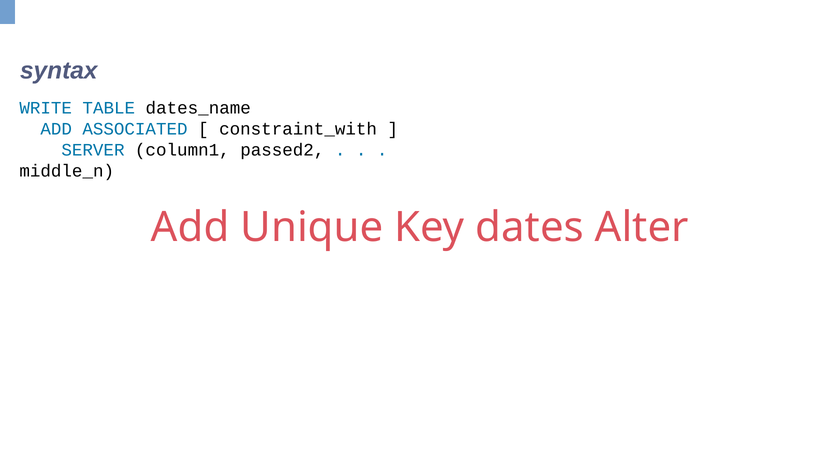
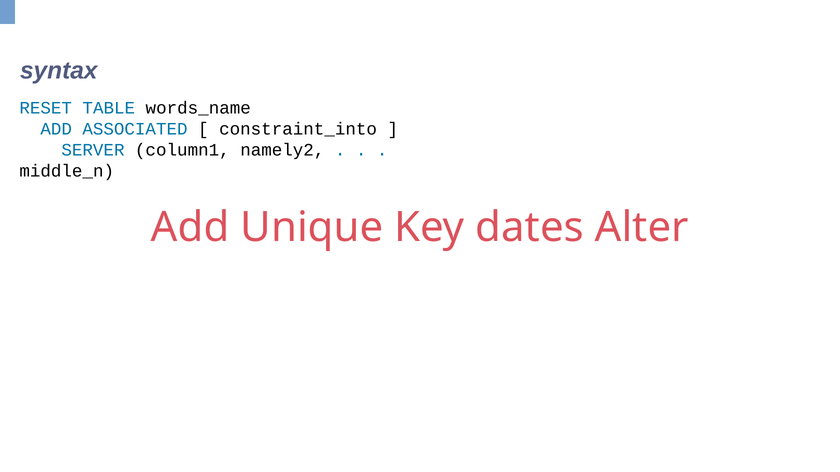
WRITE: WRITE -> RESET
dates_name: dates_name -> words_name
constraint_with: constraint_with -> constraint_into
passed2: passed2 -> namely2
